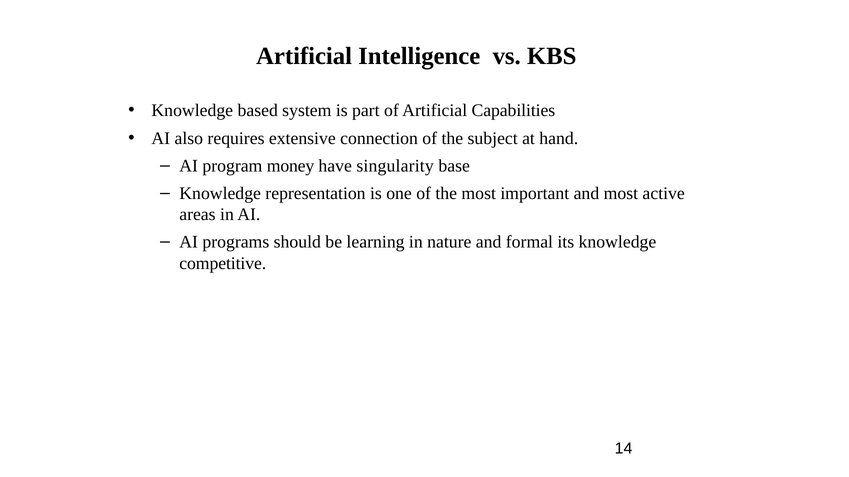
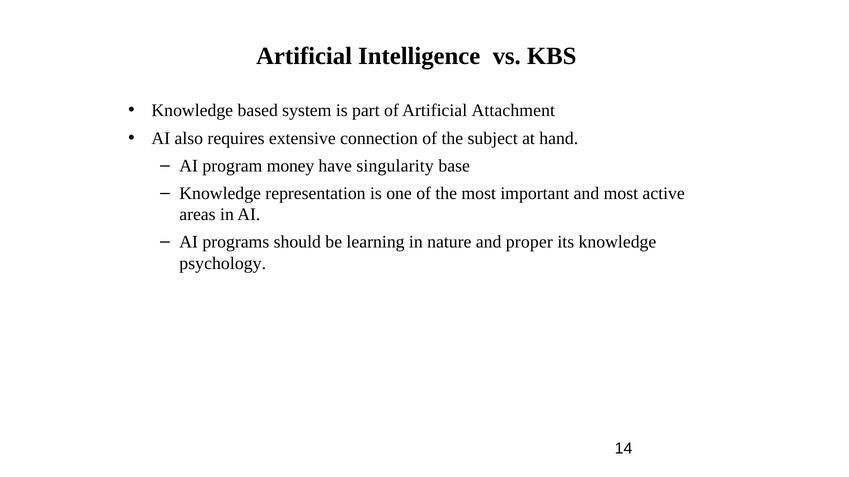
Capabilities: Capabilities -> Attachment
formal: formal -> proper
competitive: competitive -> psychology
